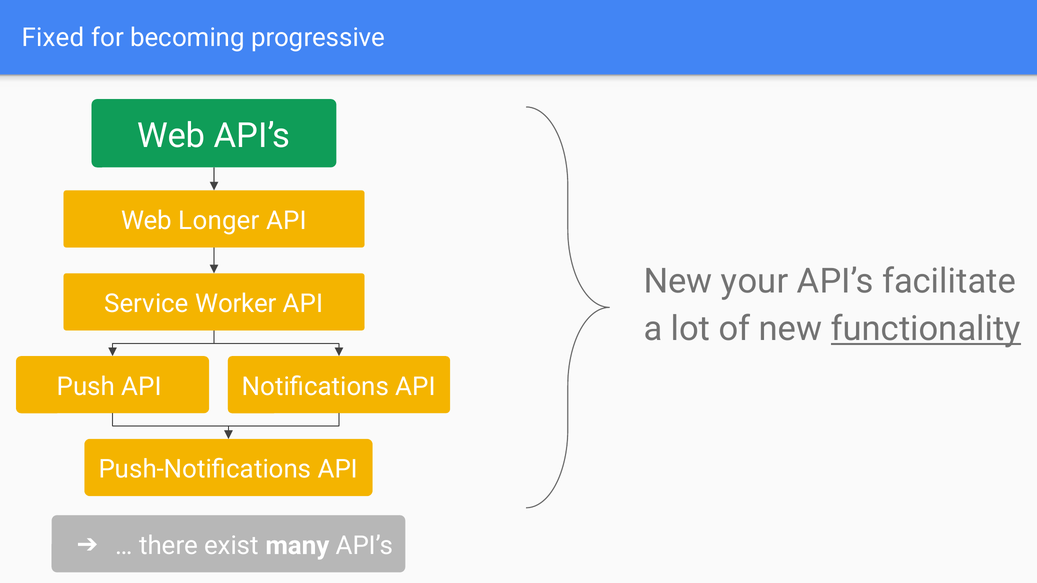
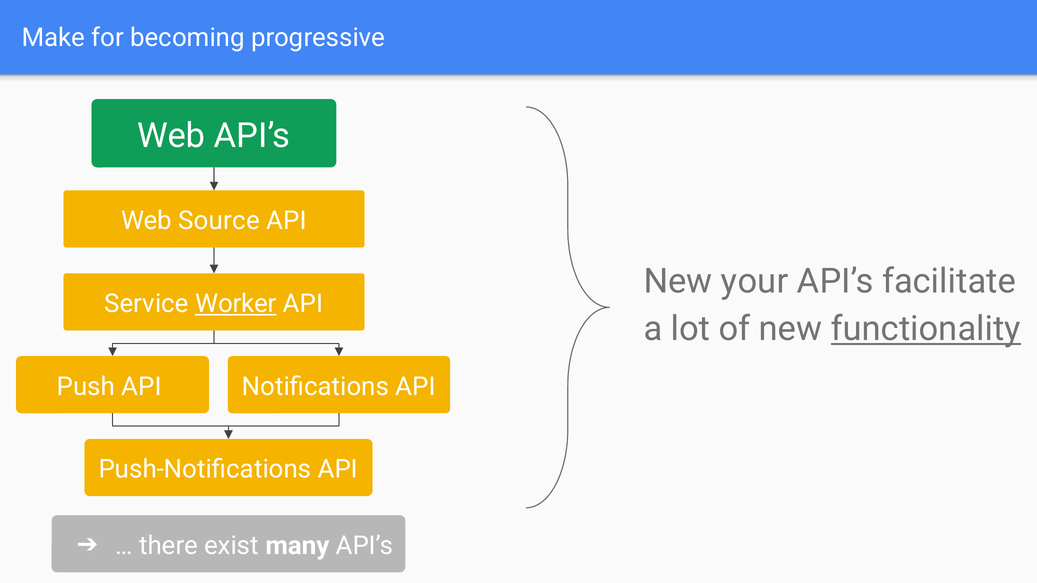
Fixed: Fixed -> Make
Longer: Longer -> Source
Worker underline: none -> present
